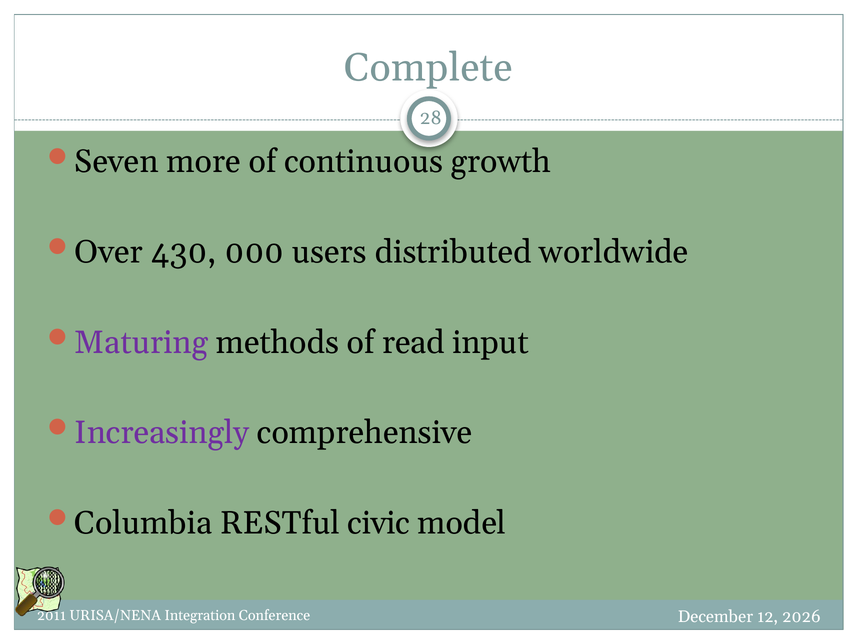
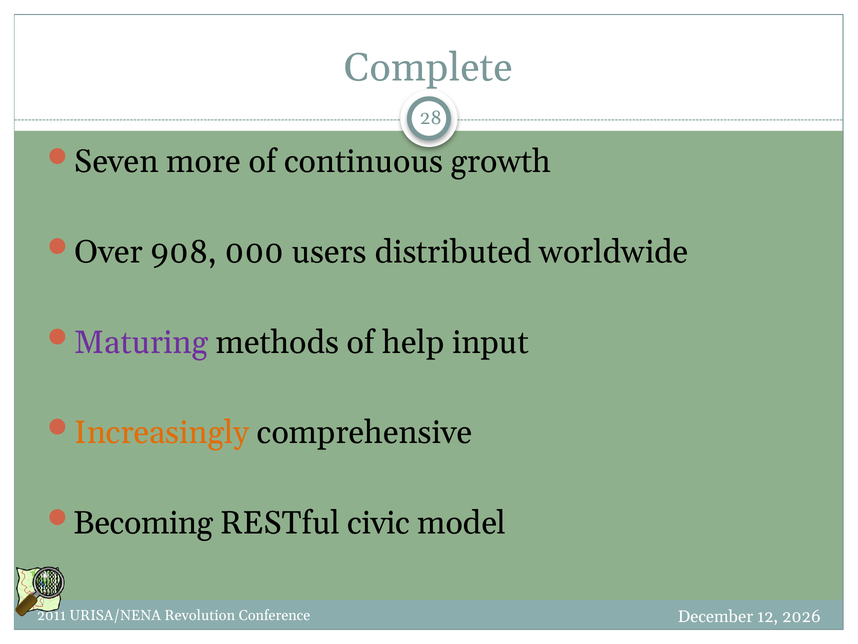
430: 430 -> 908
read: read -> help
Increasingly colour: purple -> orange
Columbia: Columbia -> Becoming
Integration: Integration -> Revolution
